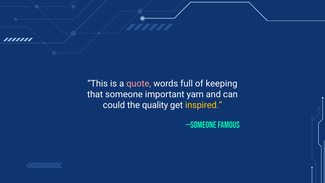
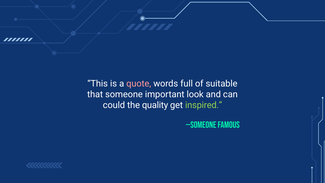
keeping: keeping -> suitable
yarn: yarn -> look
inspired colour: yellow -> light green
